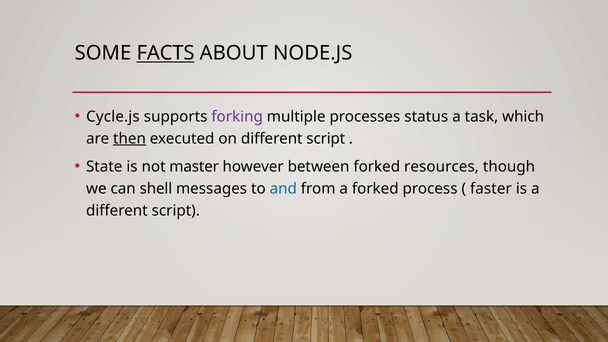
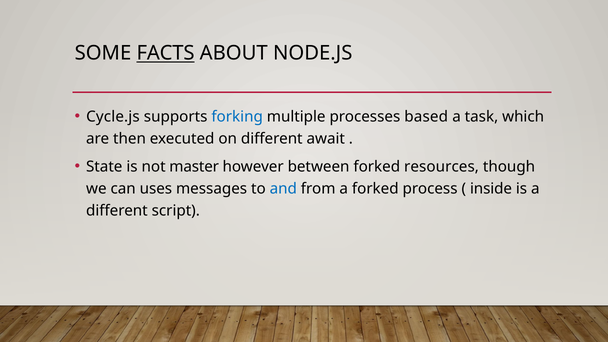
forking colour: purple -> blue
status: status -> based
then underline: present -> none
on different script: script -> await
shell: shell -> uses
faster: faster -> inside
